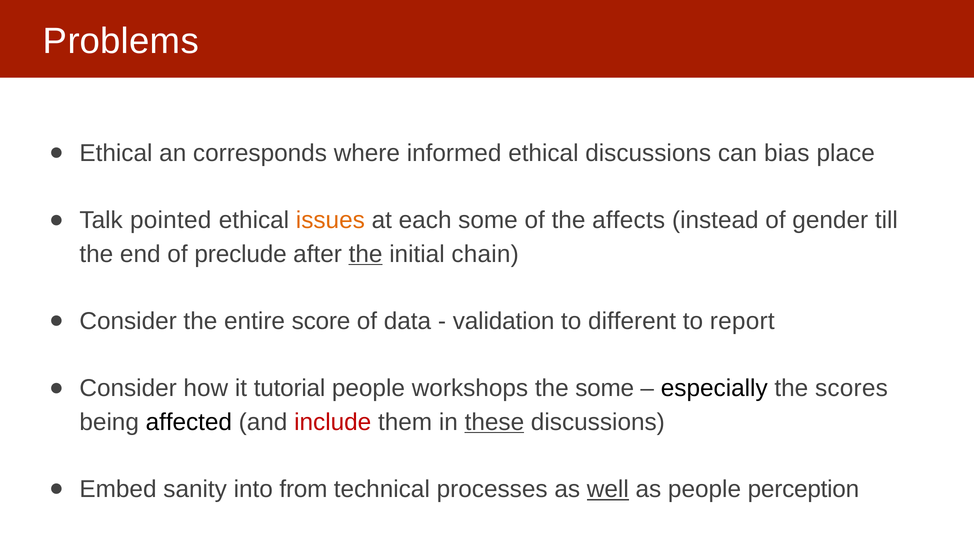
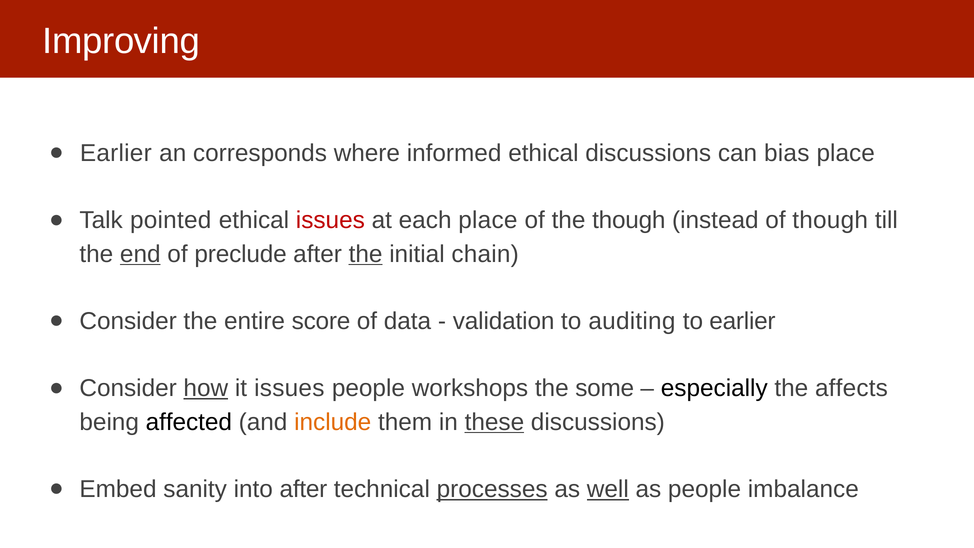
Problems: Problems -> Improving
Ethical at (116, 153): Ethical -> Earlier
issues at (330, 220) colour: orange -> red
each some: some -> place
the affects: affects -> though
of gender: gender -> though
end underline: none -> present
different: different -> auditing
to report: report -> earlier
how underline: none -> present
it tutorial: tutorial -> issues
scores: scores -> affects
include colour: red -> orange
into from: from -> after
processes underline: none -> present
perception: perception -> imbalance
